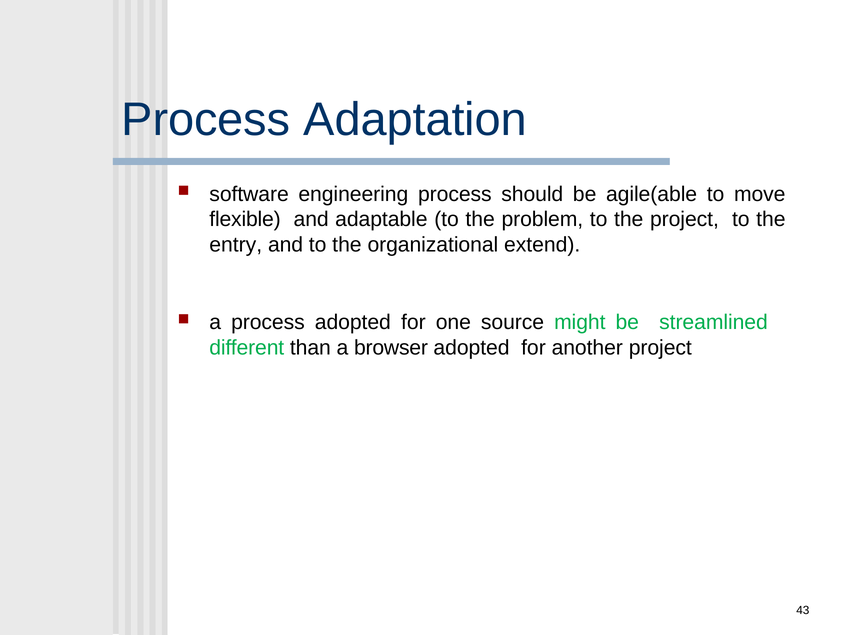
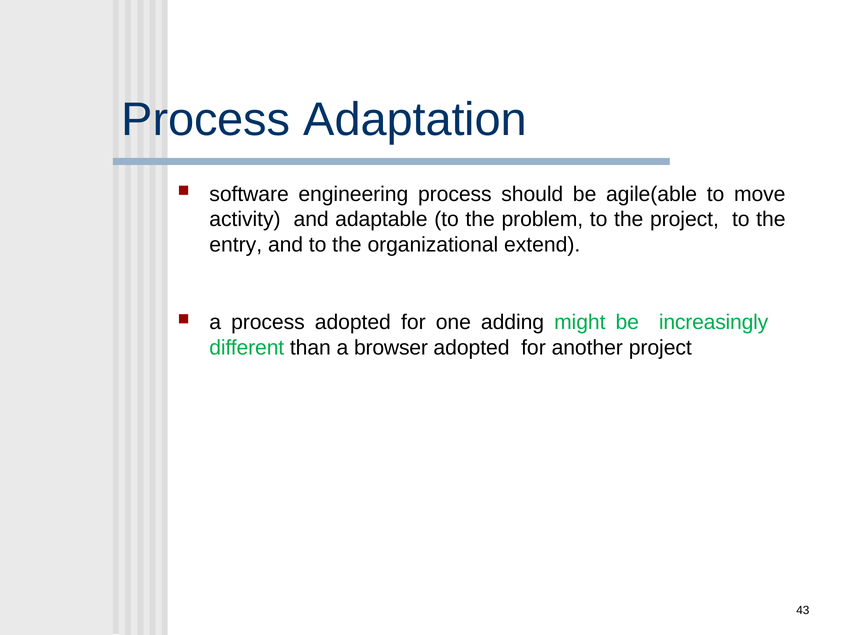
flexible: flexible -> activity
source: source -> adding
streamlined: streamlined -> increasingly
